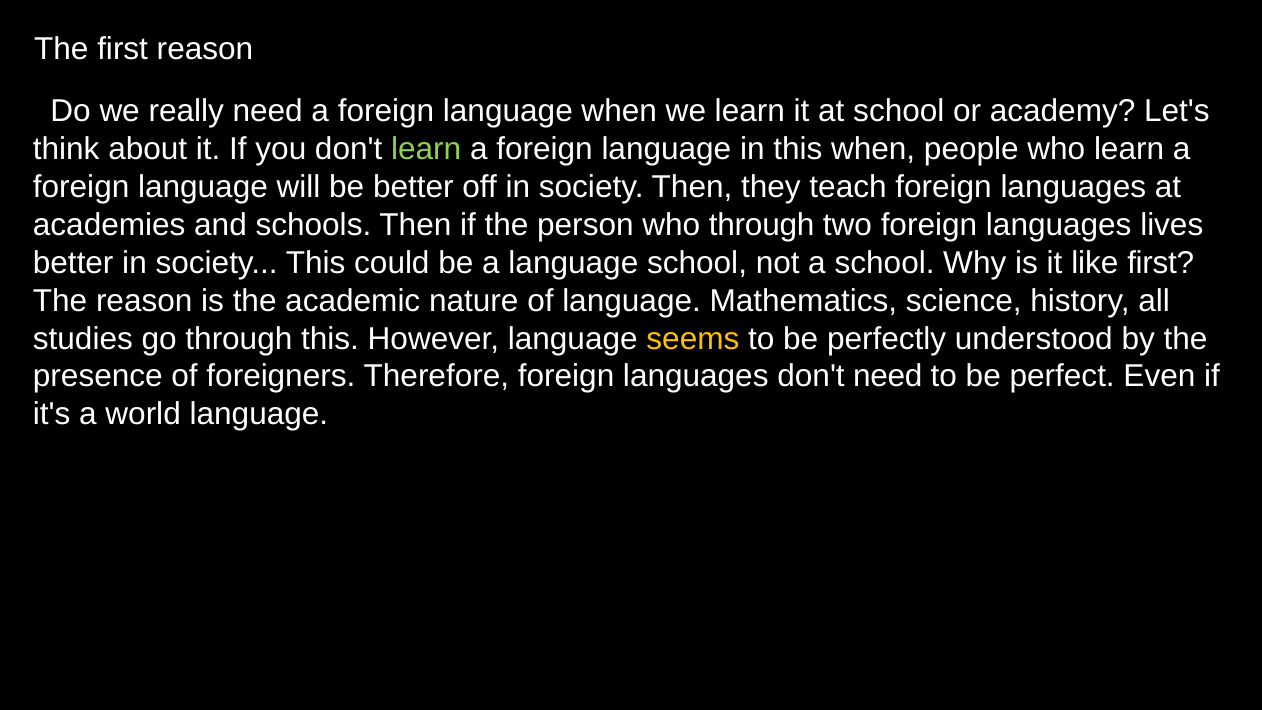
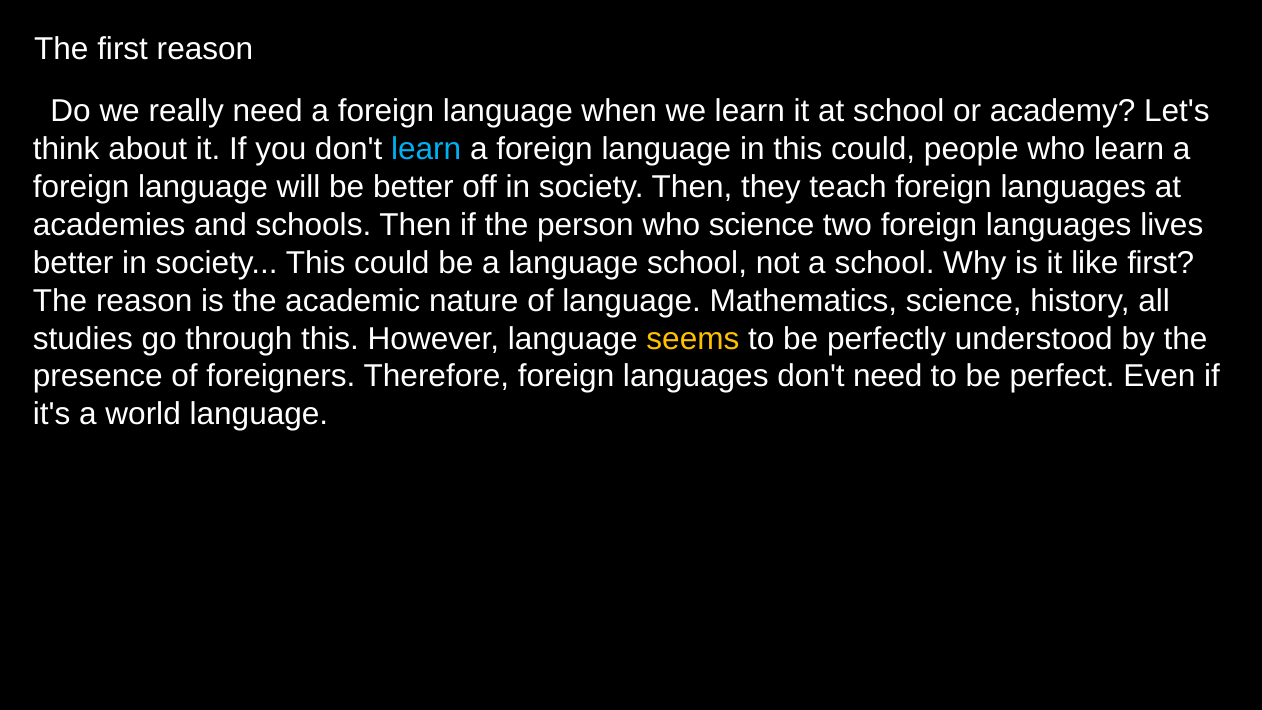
learn at (426, 149) colour: light green -> light blue
in this when: when -> could
who through: through -> science
